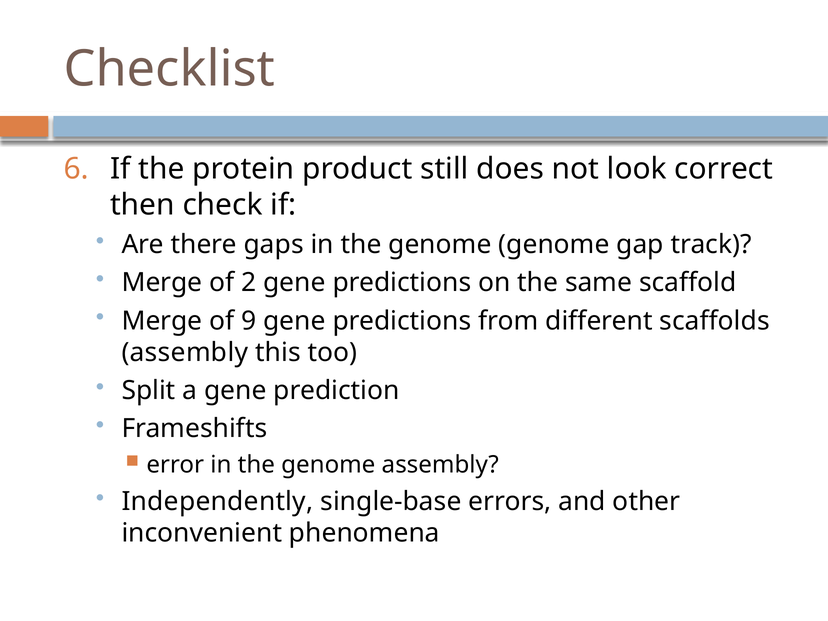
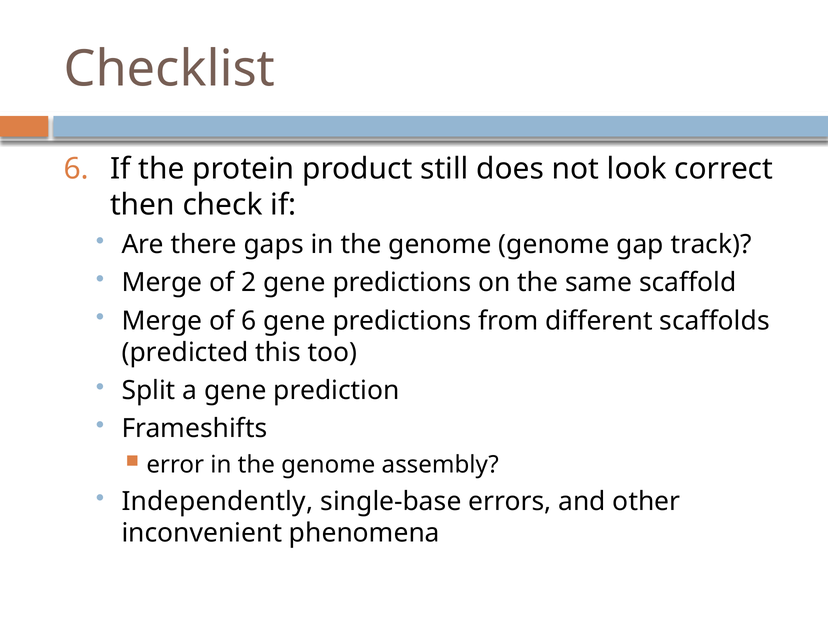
of 9: 9 -> 6
assembly at (185, 353): assembly -> predicted
